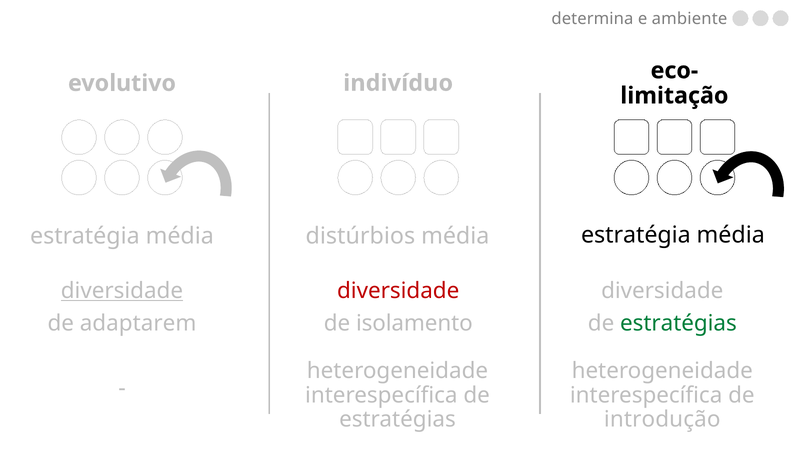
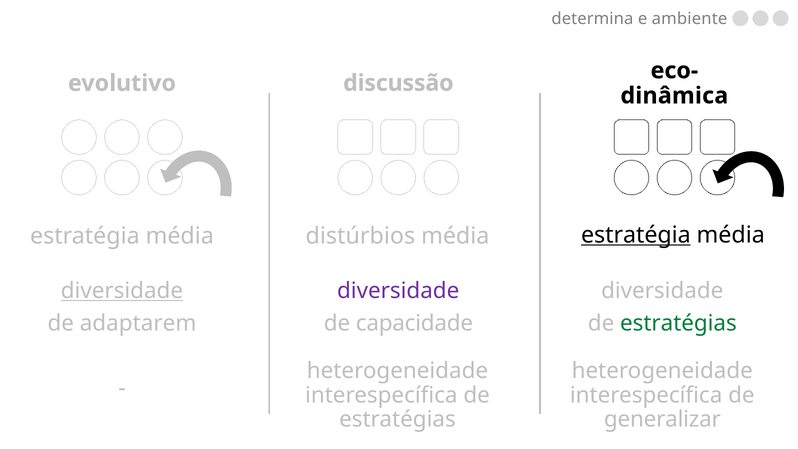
indivíduo: indivíduo -> discussão
limitação: limitação -> dinâmica
estratégia at (636, 235) underline: none -> present
diversidade at (398, 291) colour: red -> purple
isolamento: isolamento -> capacidade
introdução: introdução -> generalizar
